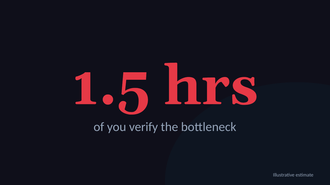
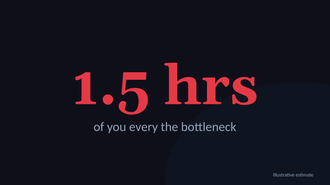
verify: verify -> every
